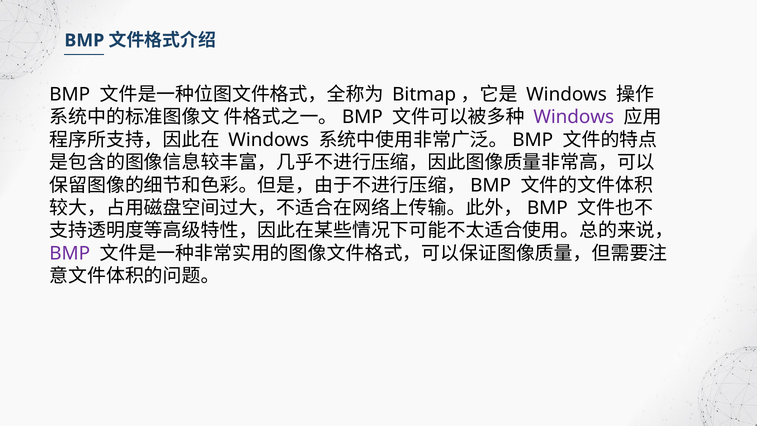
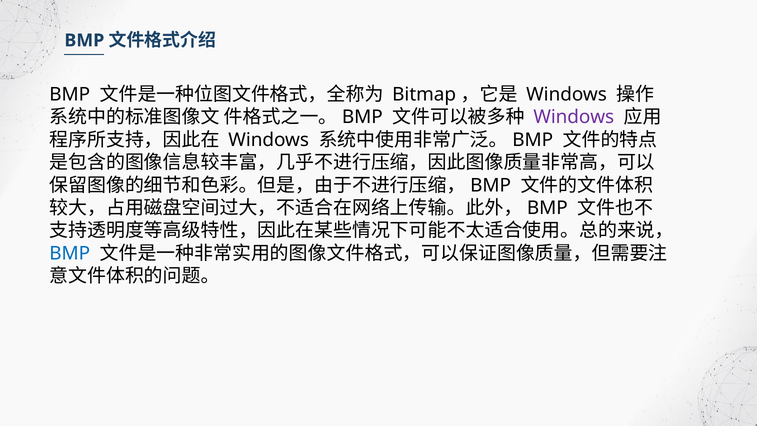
BMP at (70, 253) colour: purple -> blue
